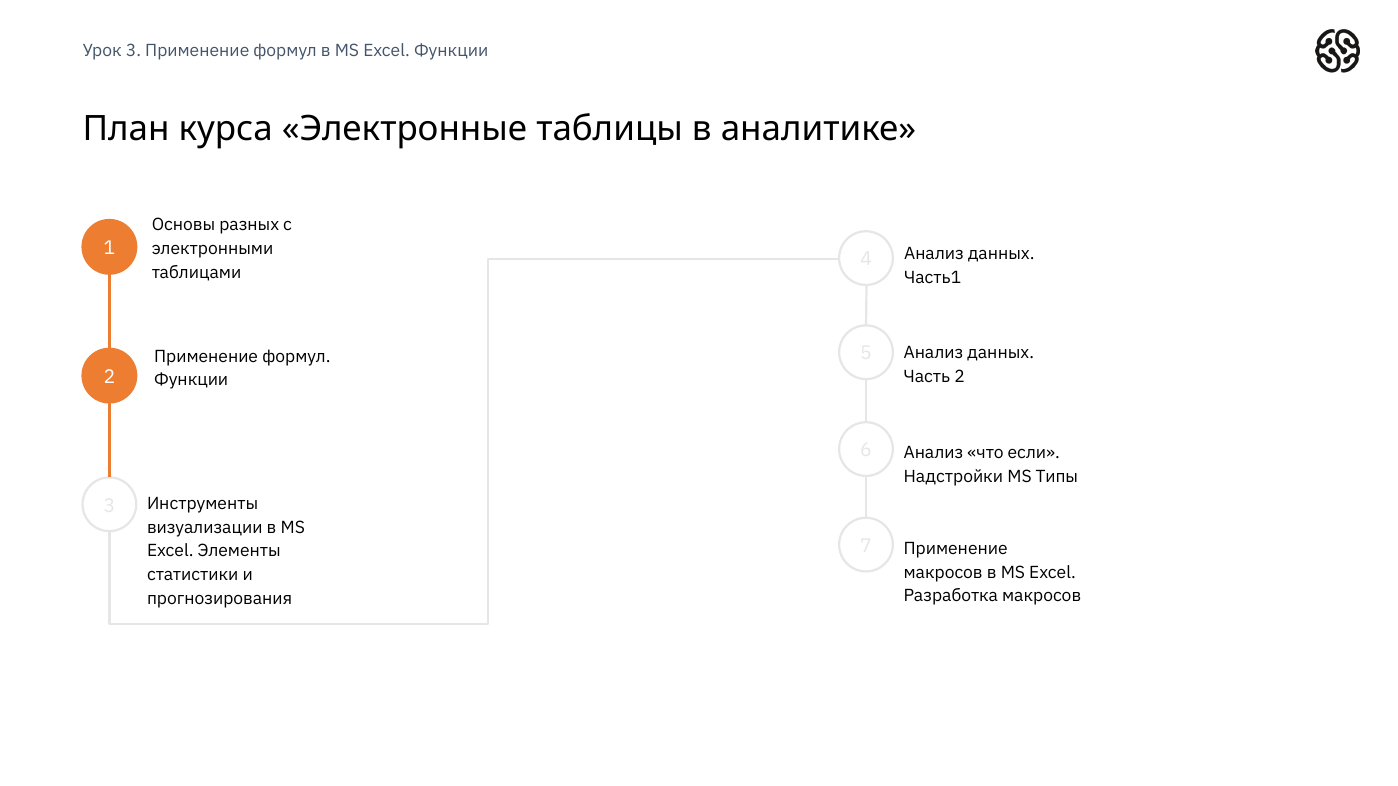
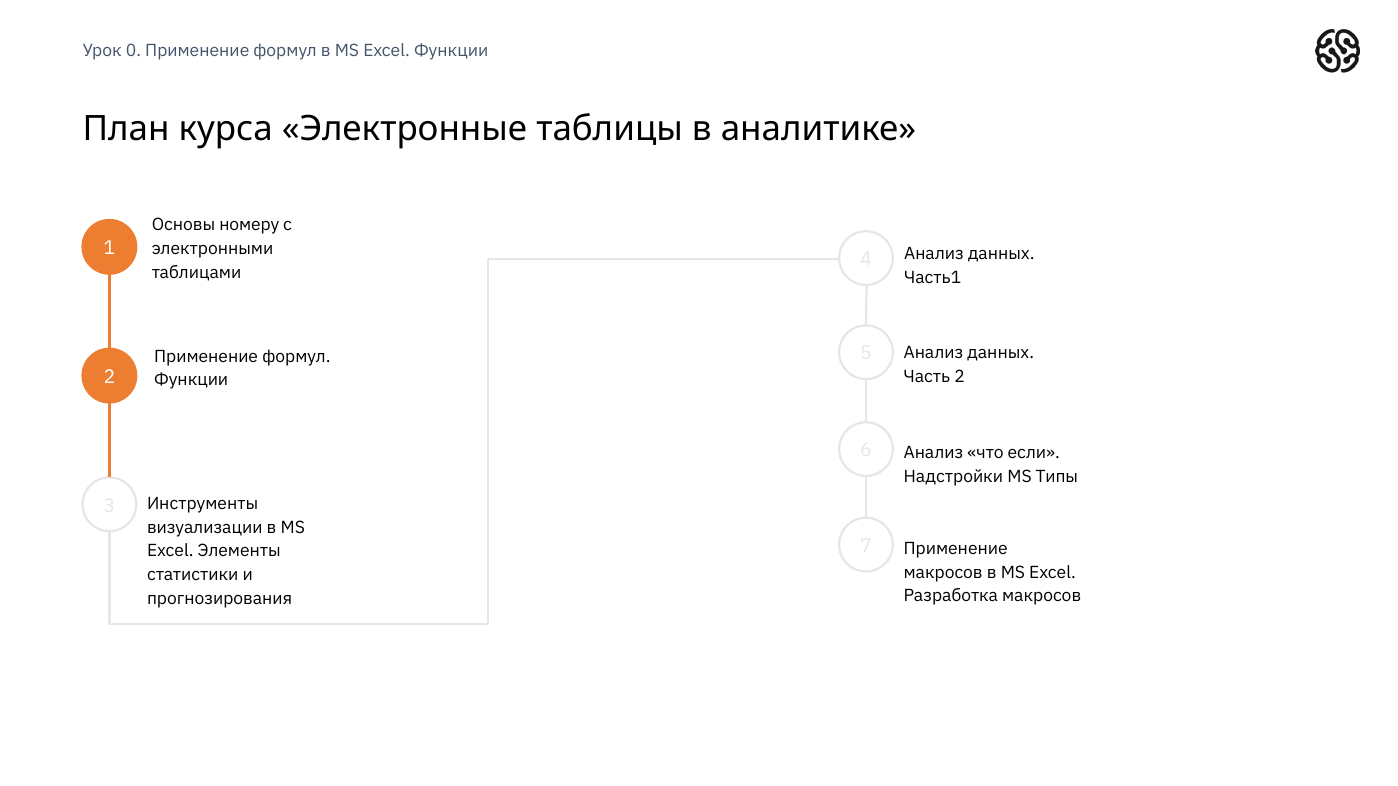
Урок 3: 3 -> 0
разных: разных -> номеру
